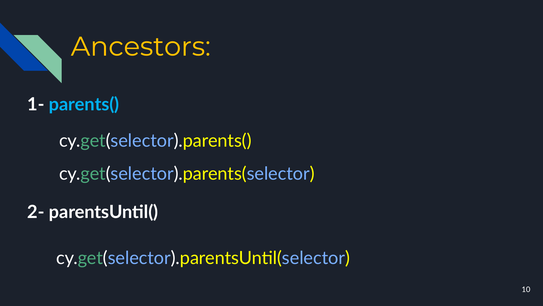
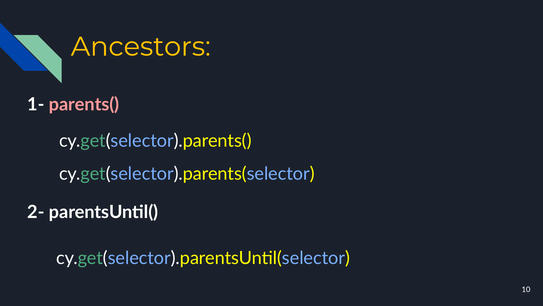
parents( colour: light blue -> pink
